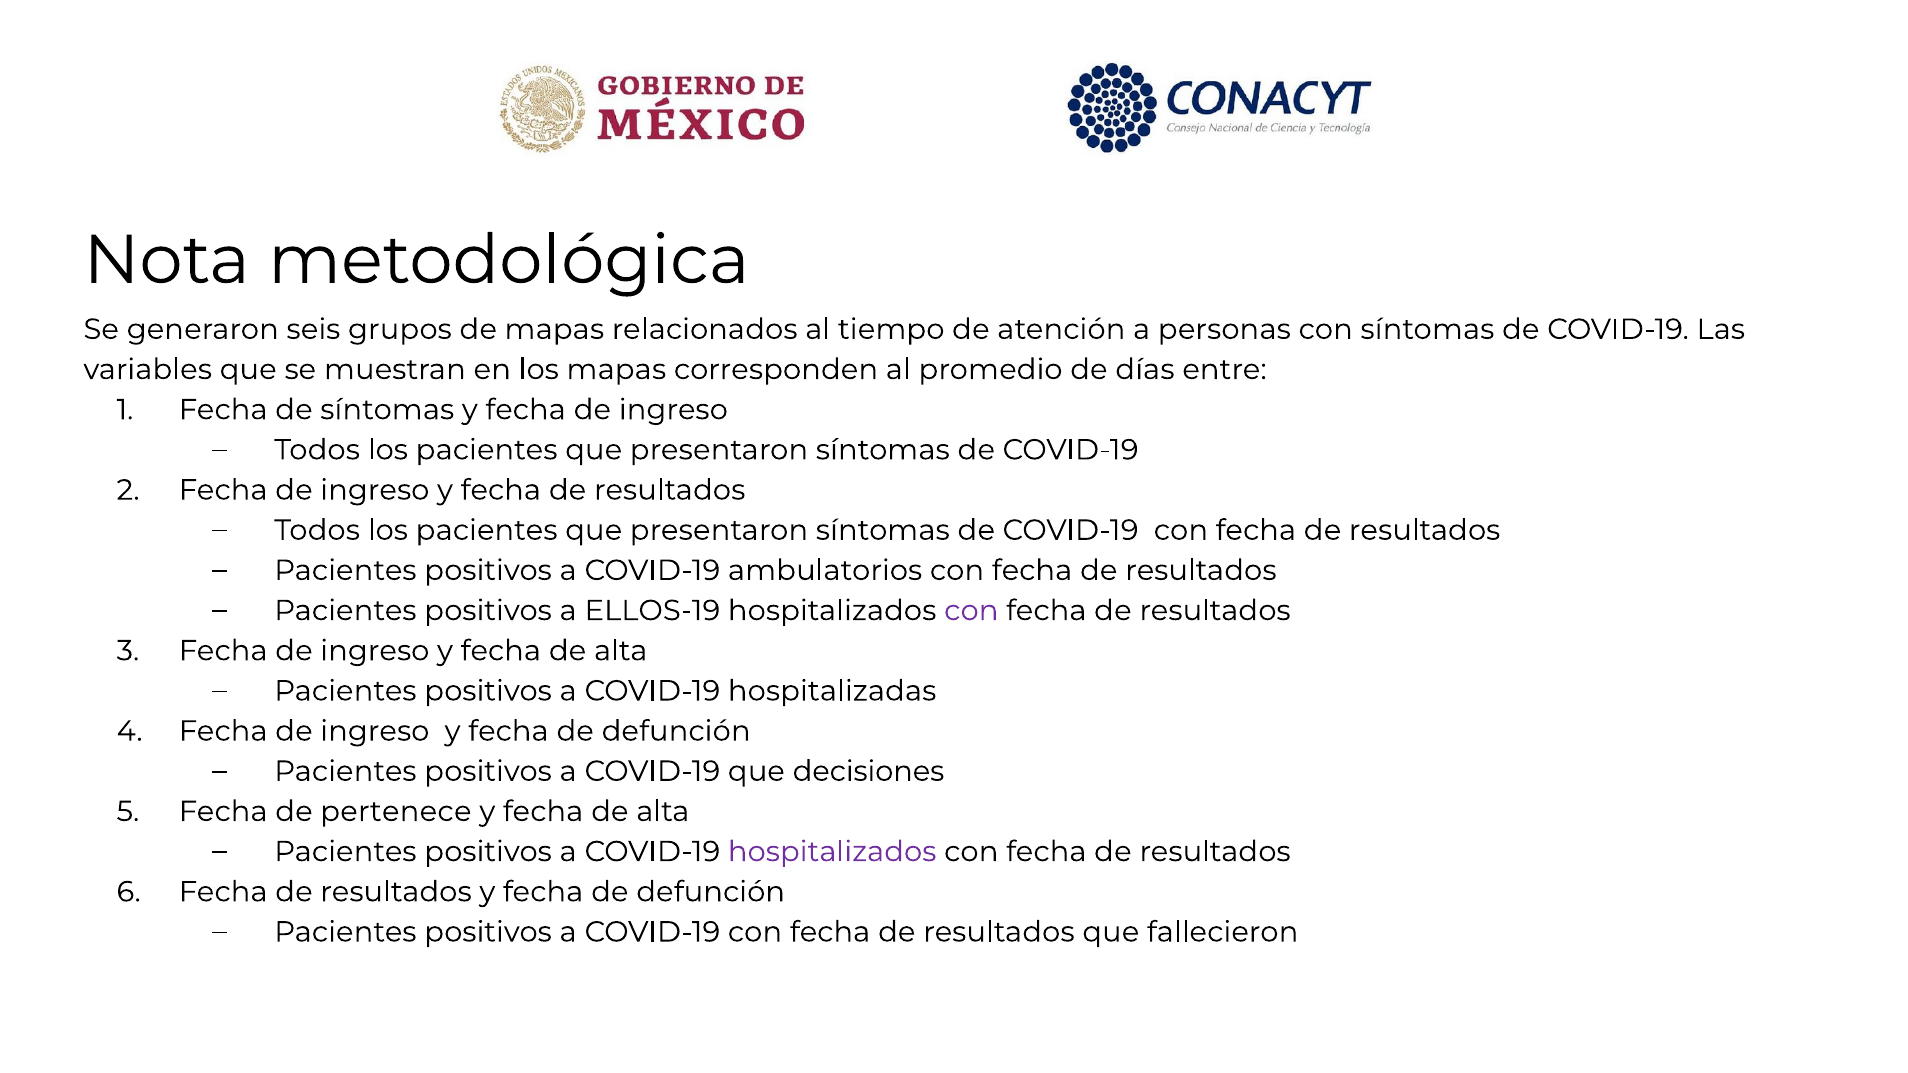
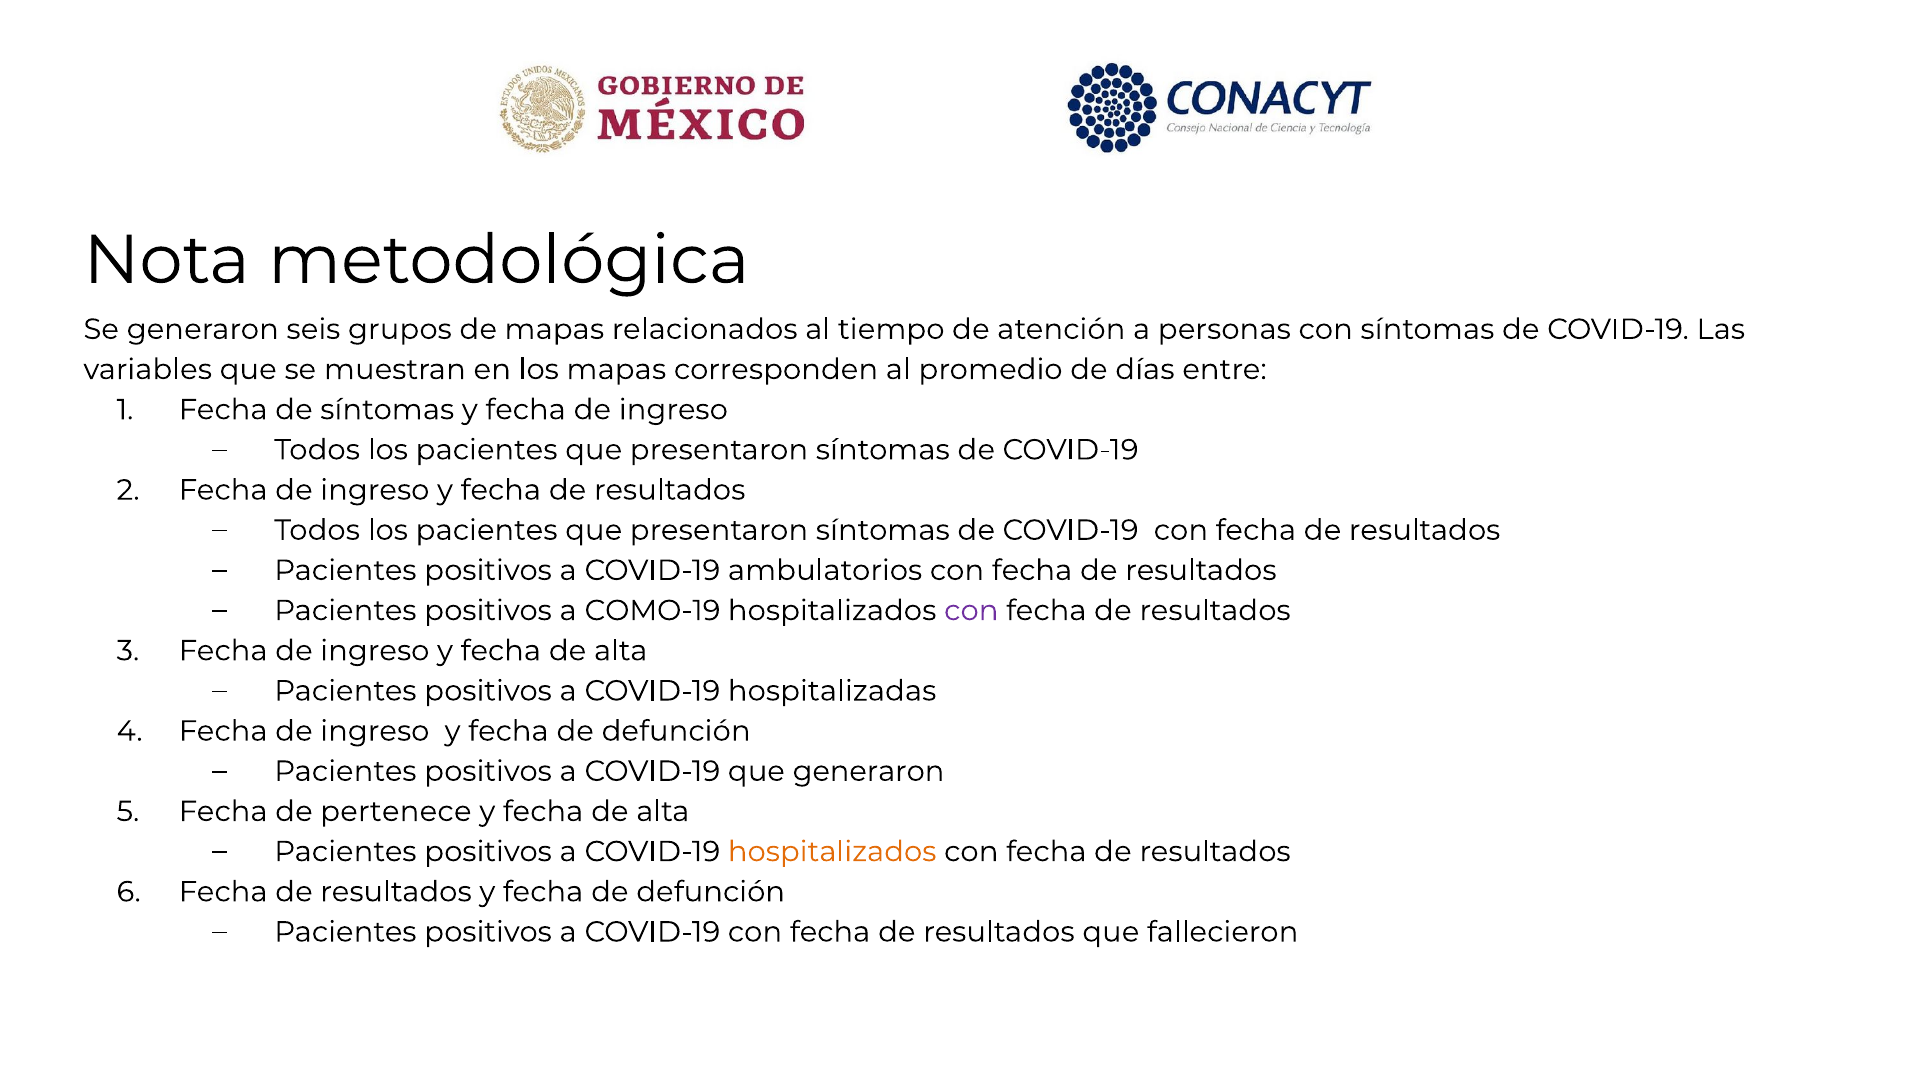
ELLOS-19: ELLOS-19 -> COMO-19
que decisiones: decisiones -> generaron
hospitalizados at (832, 852) colour: purple -> orange
